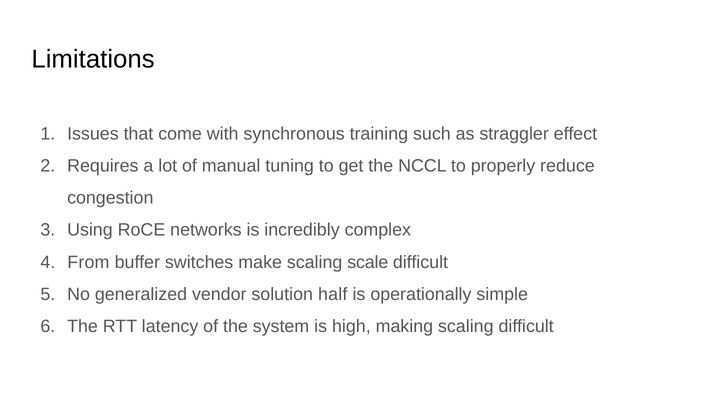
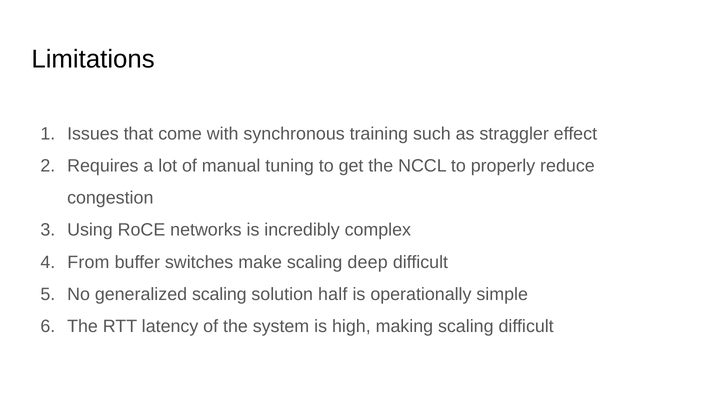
scale: scale -> deep
generalized vendor: vendor -> scaling
